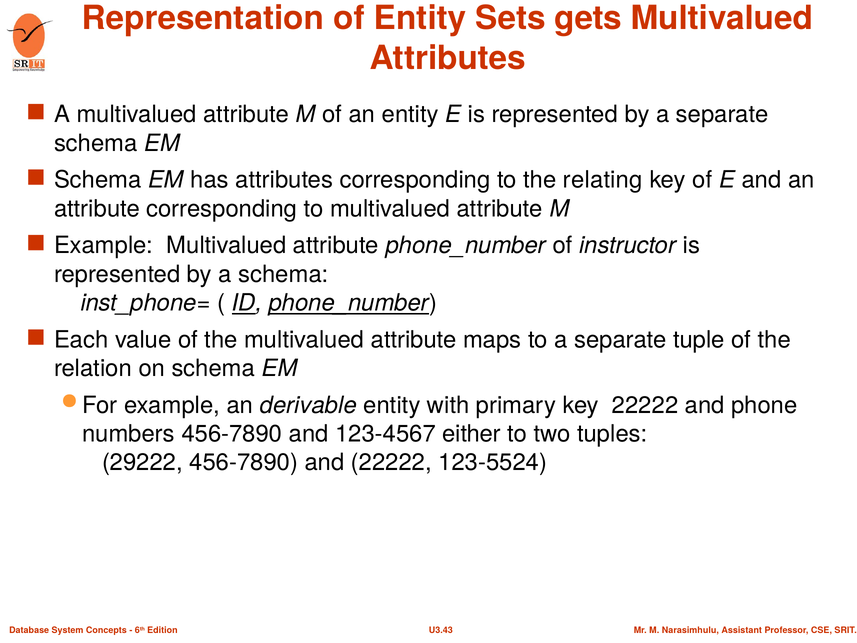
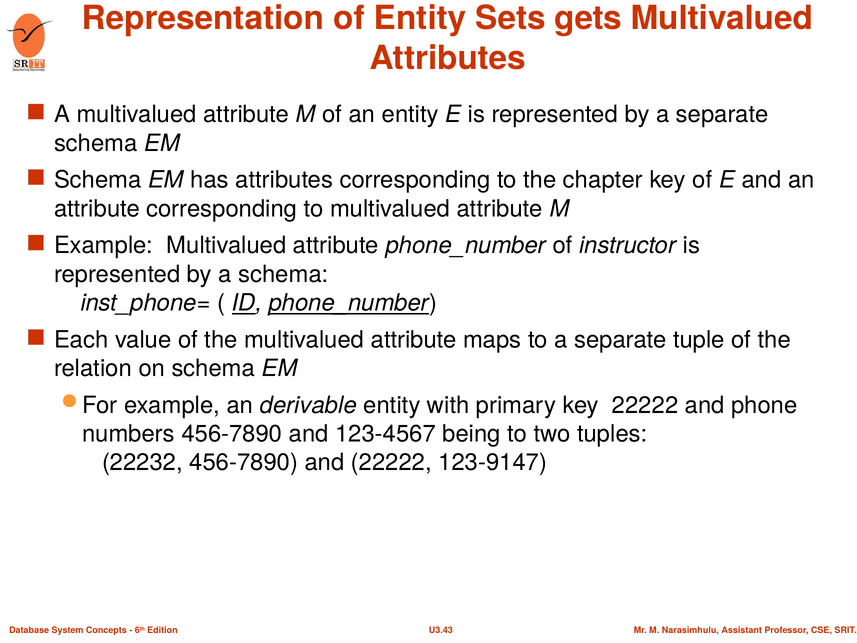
relating: relating -> chapter
either: either -> being
29222: 29222 -> 22232
123-5524: 123-5524 -> 123-9147
